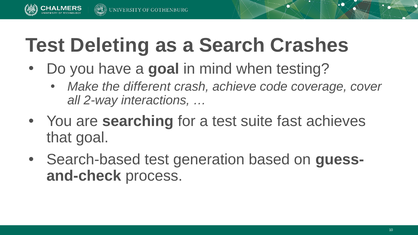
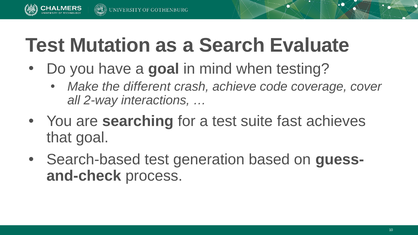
Deleting: Deleting -> Mutation
Crashes: Crashes -> Evaluate
